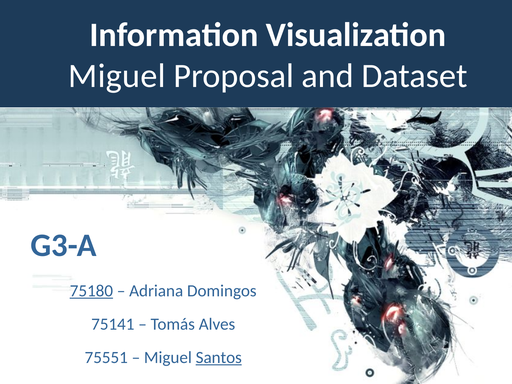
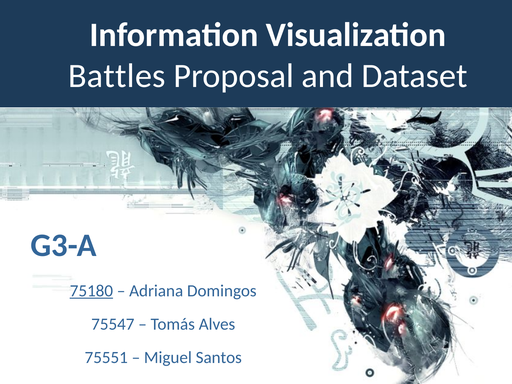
Miguel at (117, 76): Miguel -> Battles
75141: 75141 -> 75547
Santos underline: present -> none
